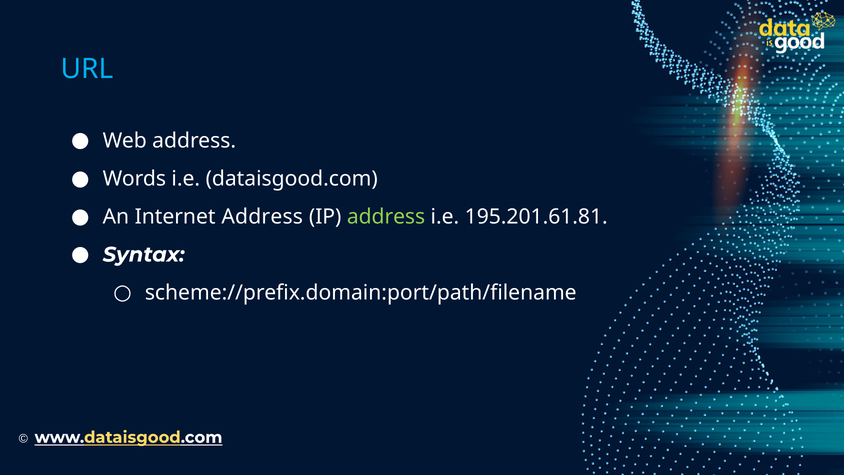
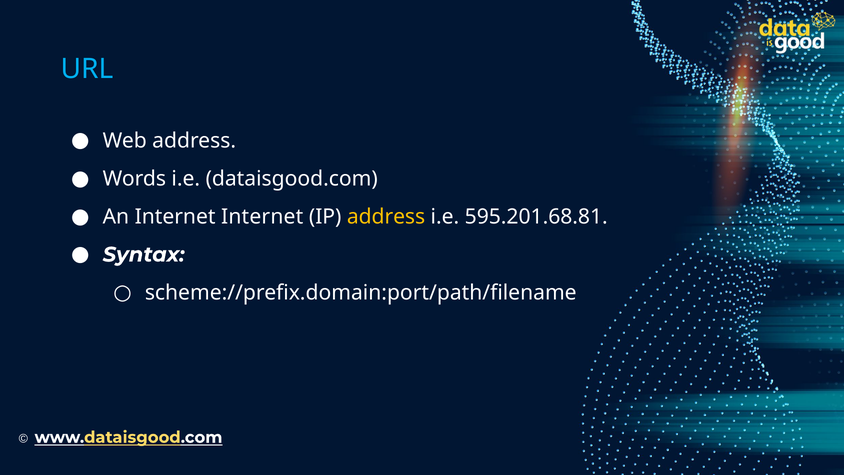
Internet Address: Address -> Internet
address at (386, 217) colour: light green -> yellow
195.201.61.81: 195.201.61.81 -> 595.201.68.81
